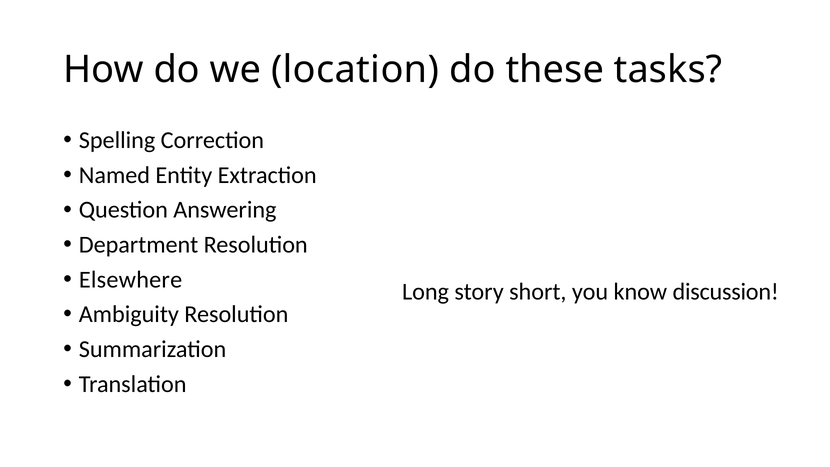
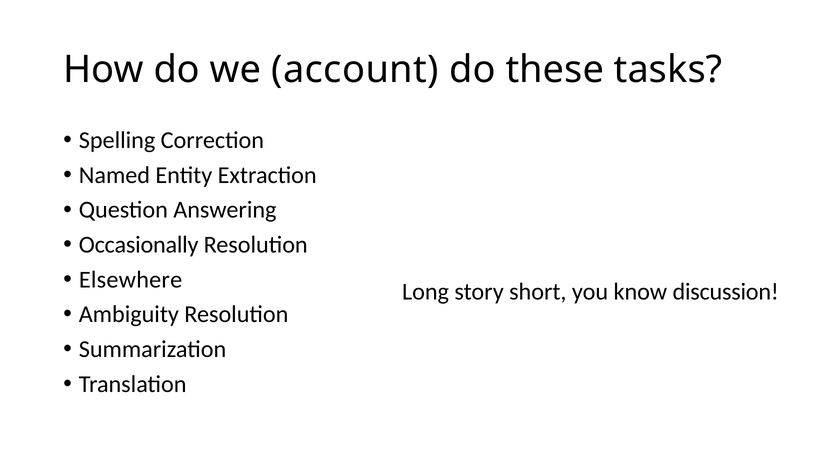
location: location -> account
Department: Department -> Occasionally
